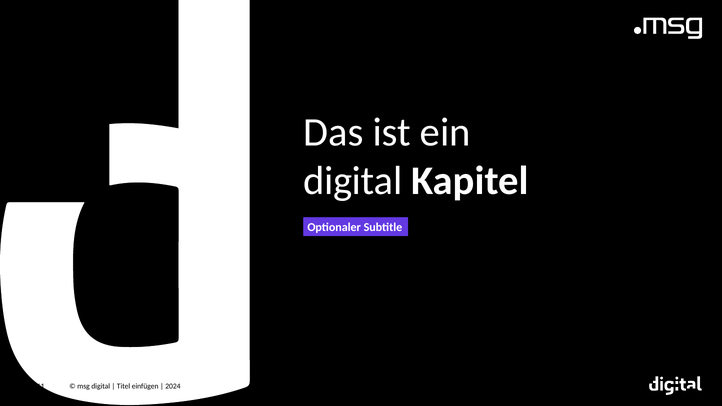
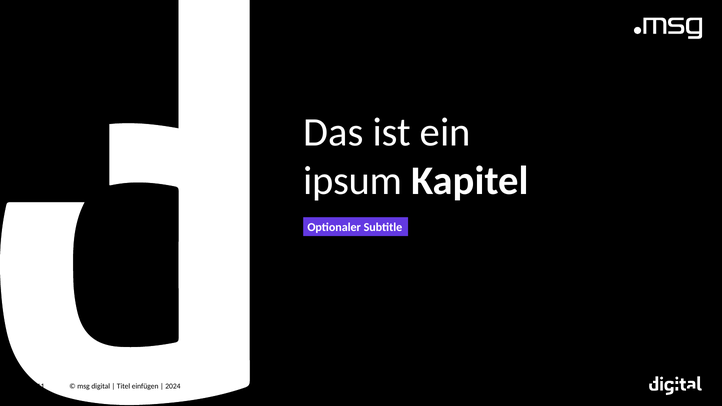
digital at (353, 181): digital -> ipsum
